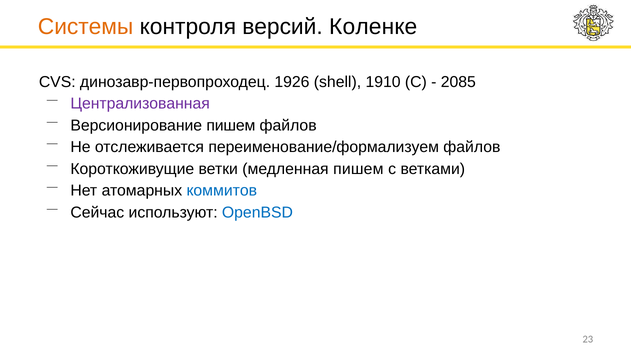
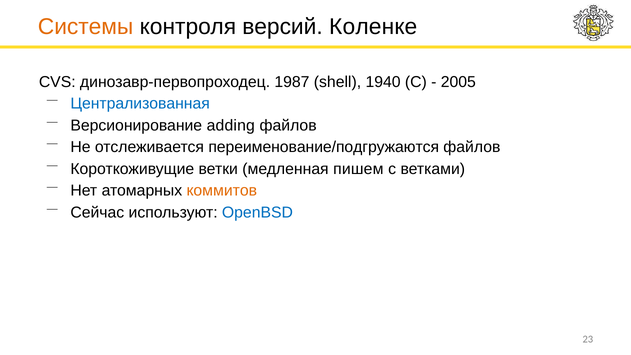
1926: 1926 -> 1987
1910: 1910 -> 1940
2085: 2085 -> 2005
Централизованная colour: purple -> blue
Версионирование пишем: пишем -> adding
переименование/формализуем: переименование/формализуем -> переименование/подгружаются
коммитов colour: blue -> orange
